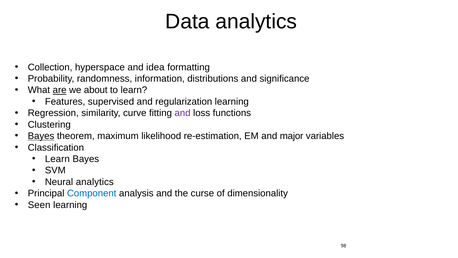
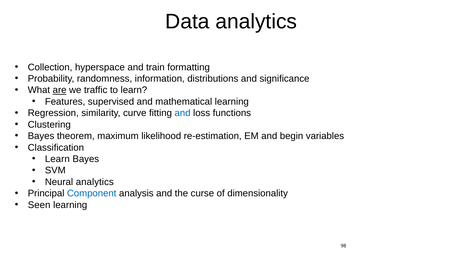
idea: idea -> train
about: about -> traffic
regularization: regularization -> mathematical
and at (183, 113) colour: purple -> blue
Bayes at (41, 136) underline: present -> none
major: major -> begin
